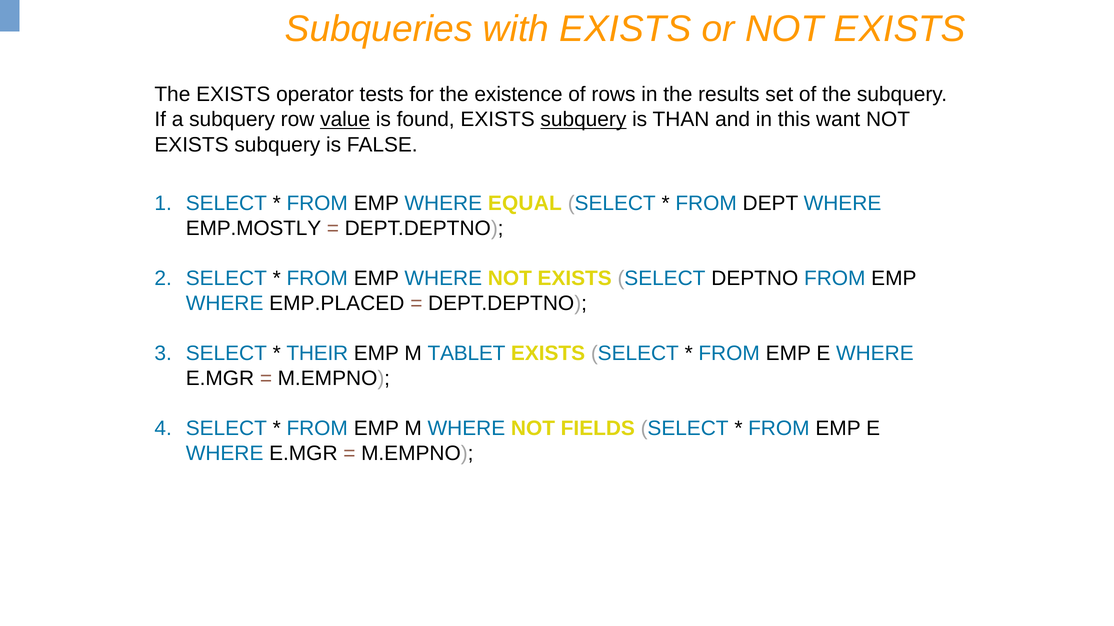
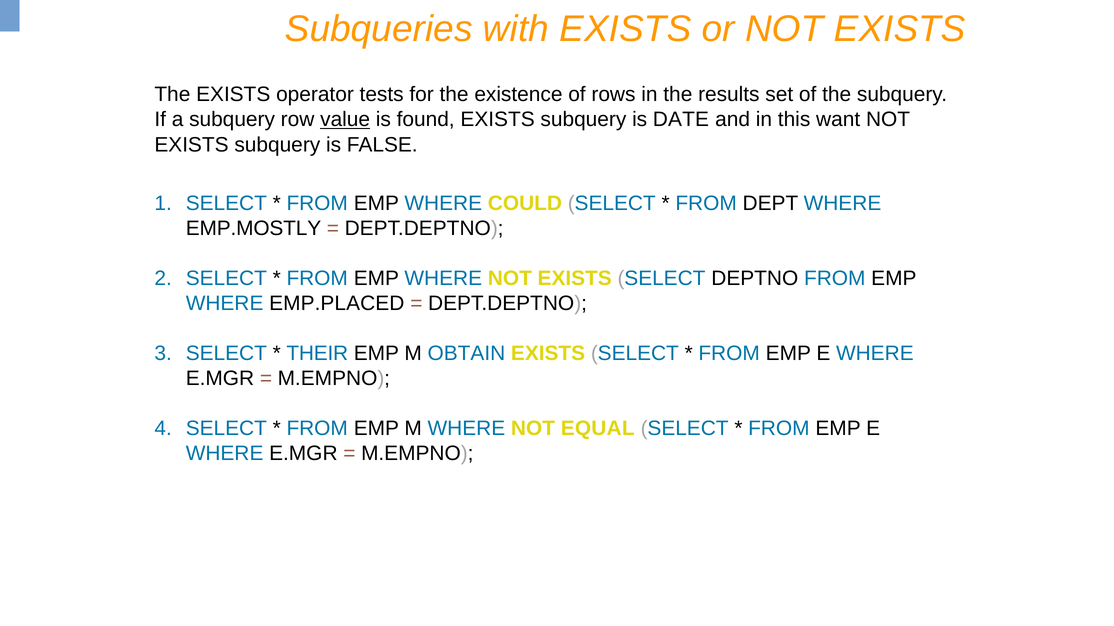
subquery at (583, 120) underline: present -> none
THAN: THAN -> DATE
EQUAL: EQUAL -> COULD
TABLET: TABLET -> OBTAIN
FIELDS: FIELDS -> EQUAL
